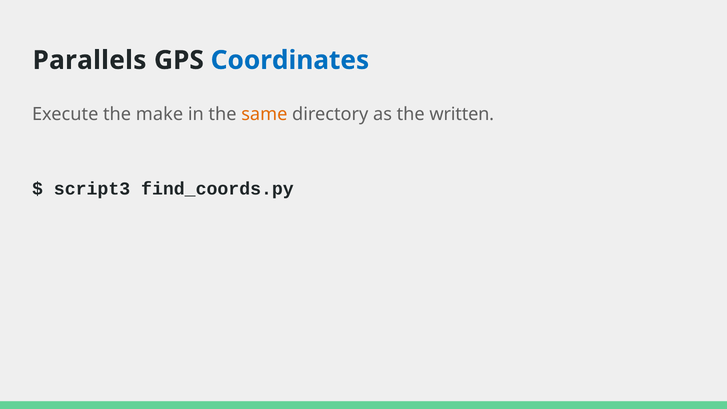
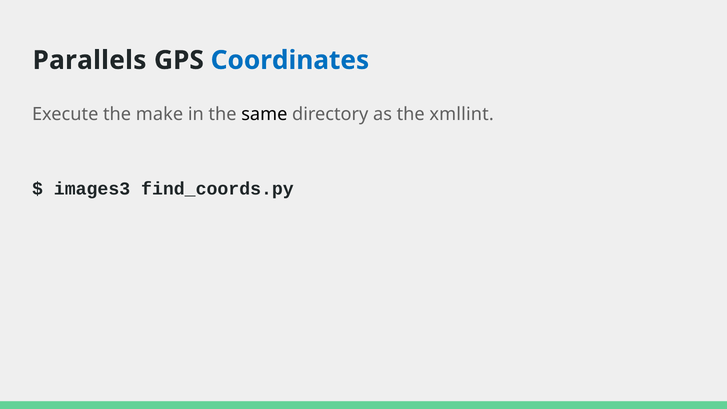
same colour: orange -> black
written: written -> xmllint
script3: script3 -> images3
